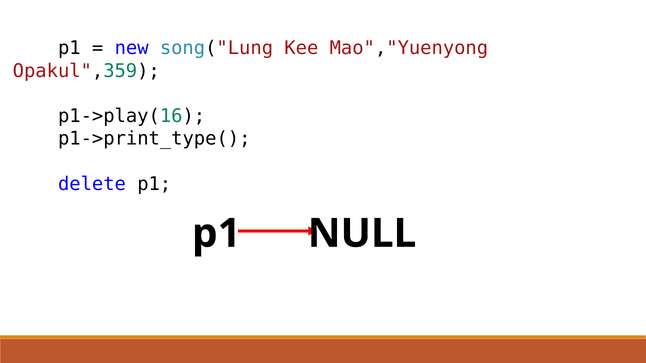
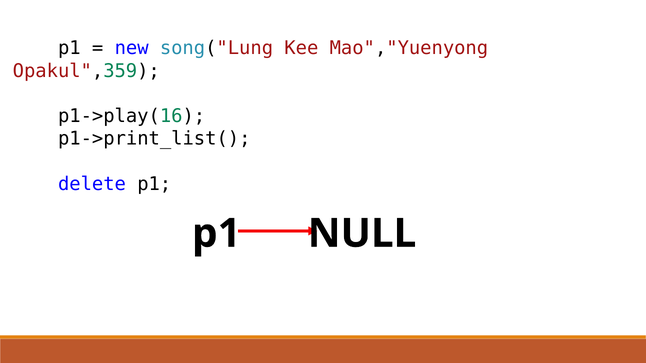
p1->print_type(: p1->print_type( -> p1->print_list(
